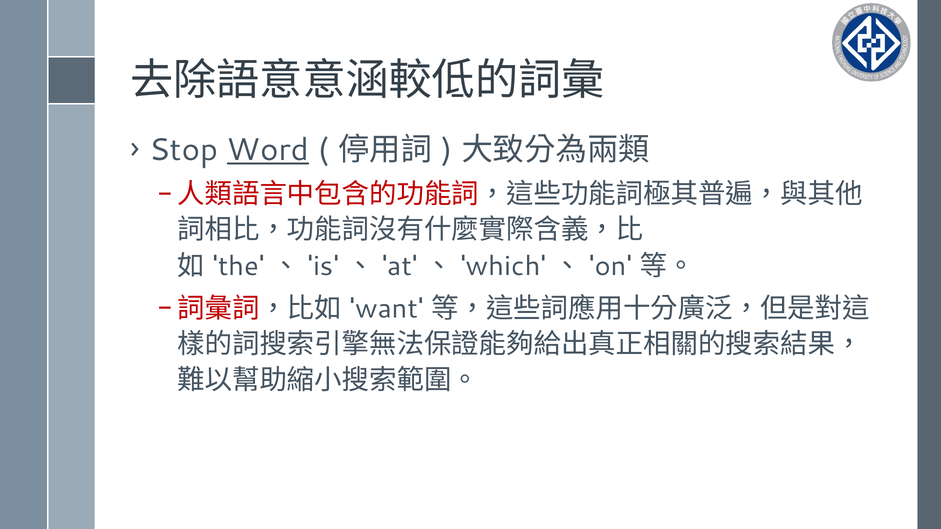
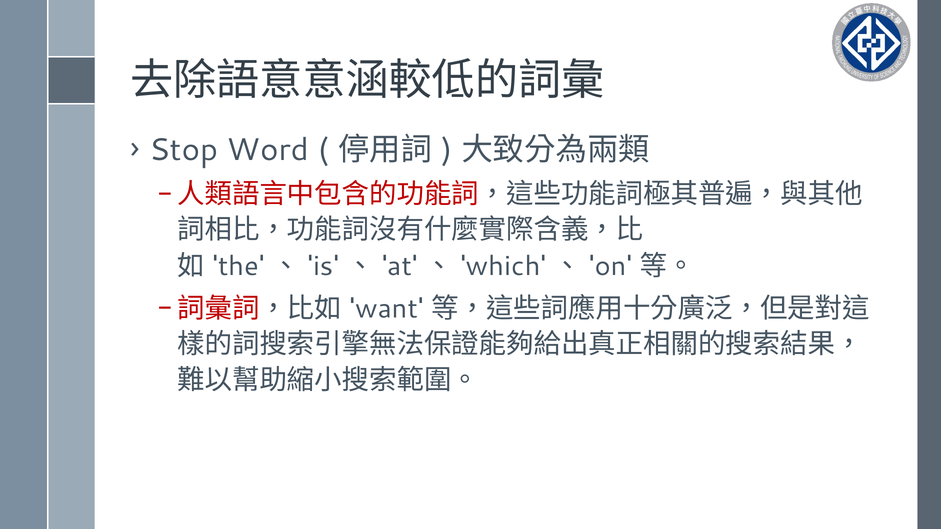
Word underline: present -> none
